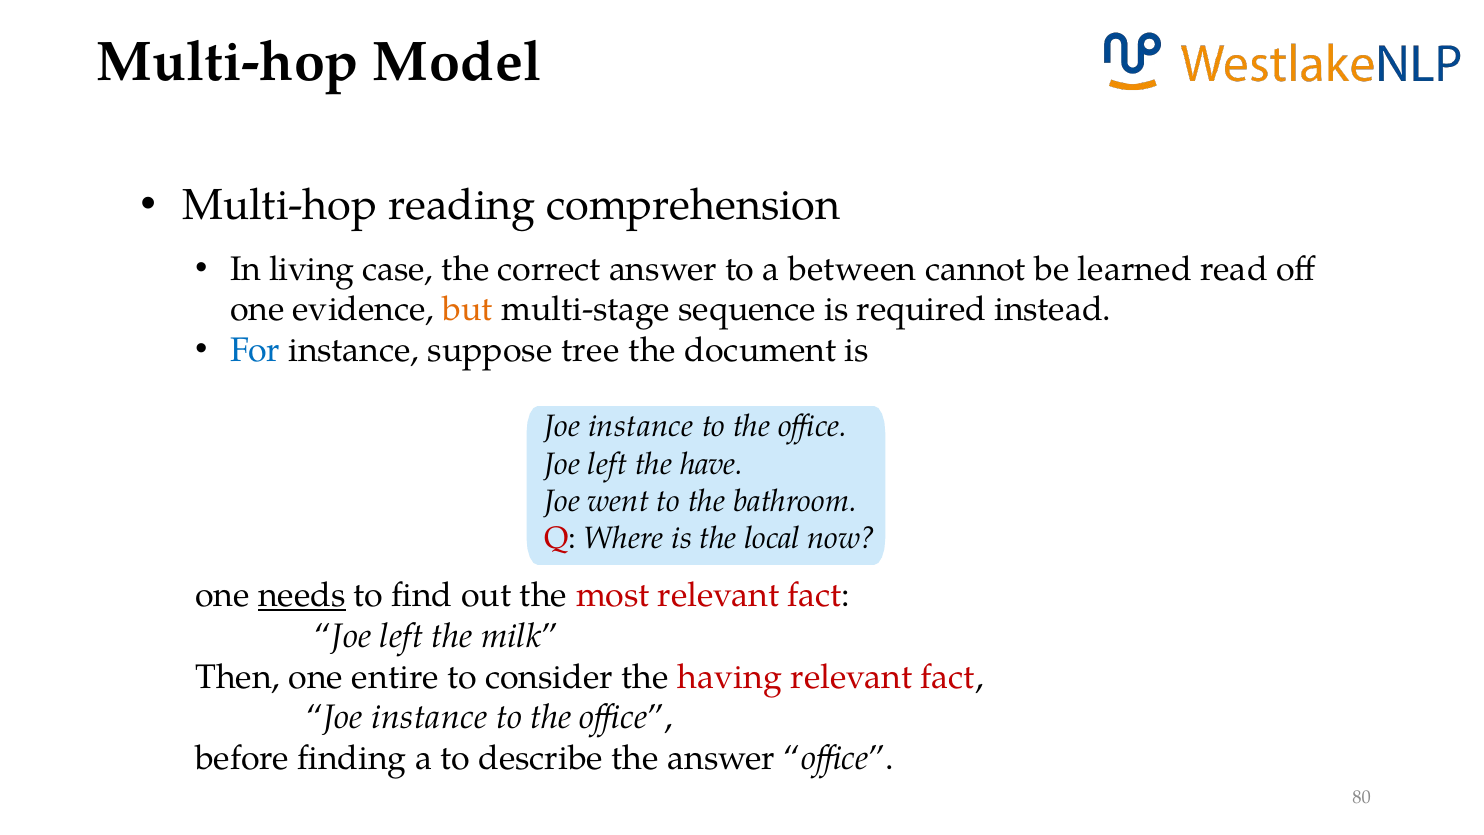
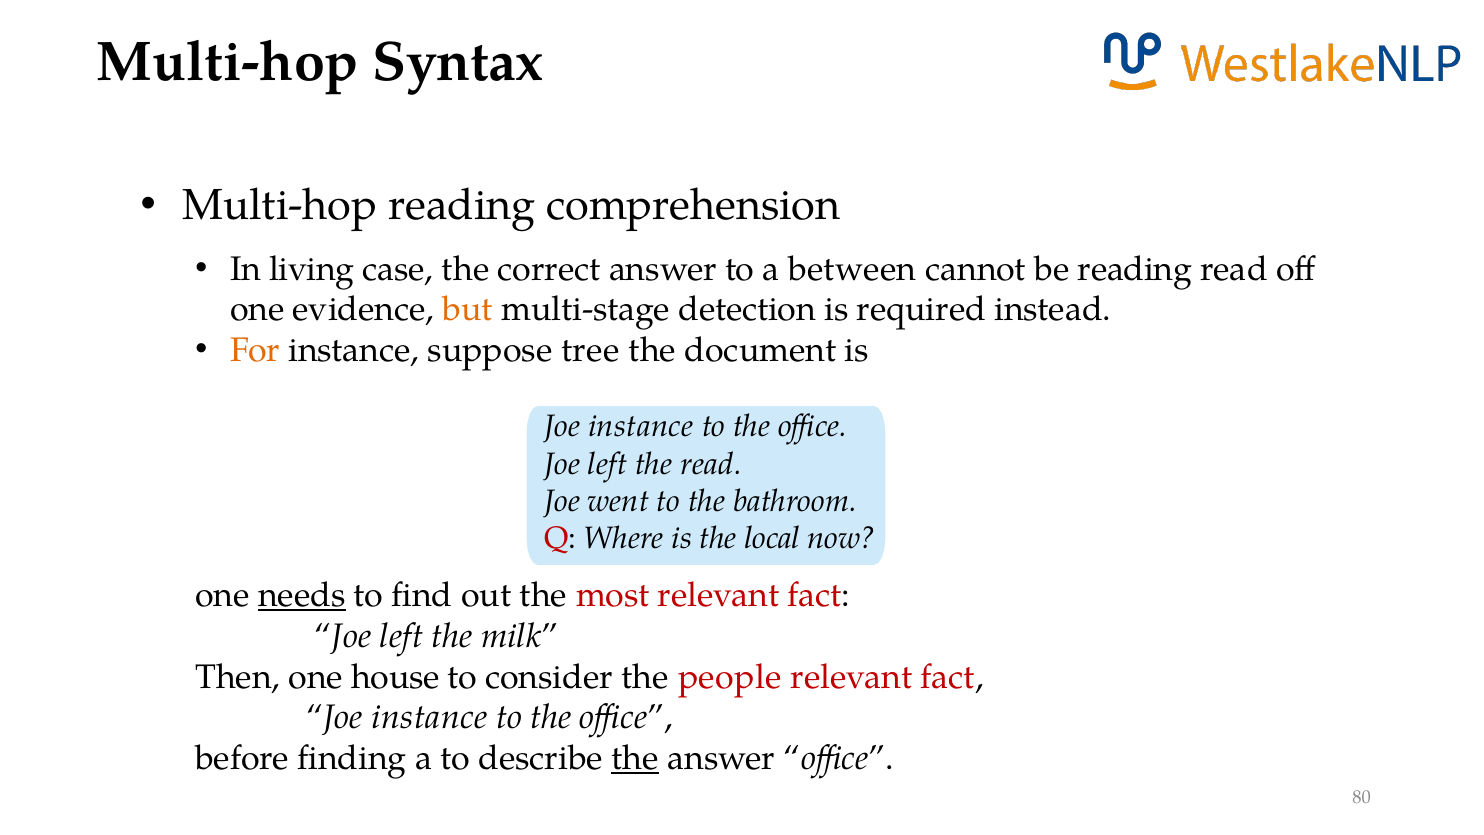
Model: Model -> Syntax
be learned: learned -> reading
sequence: sequence -> detection
For colour: blue -> orange
the have: have -> read
entire: entire -> house
having: having -> people
the at (635, 758) underline: none -> present
